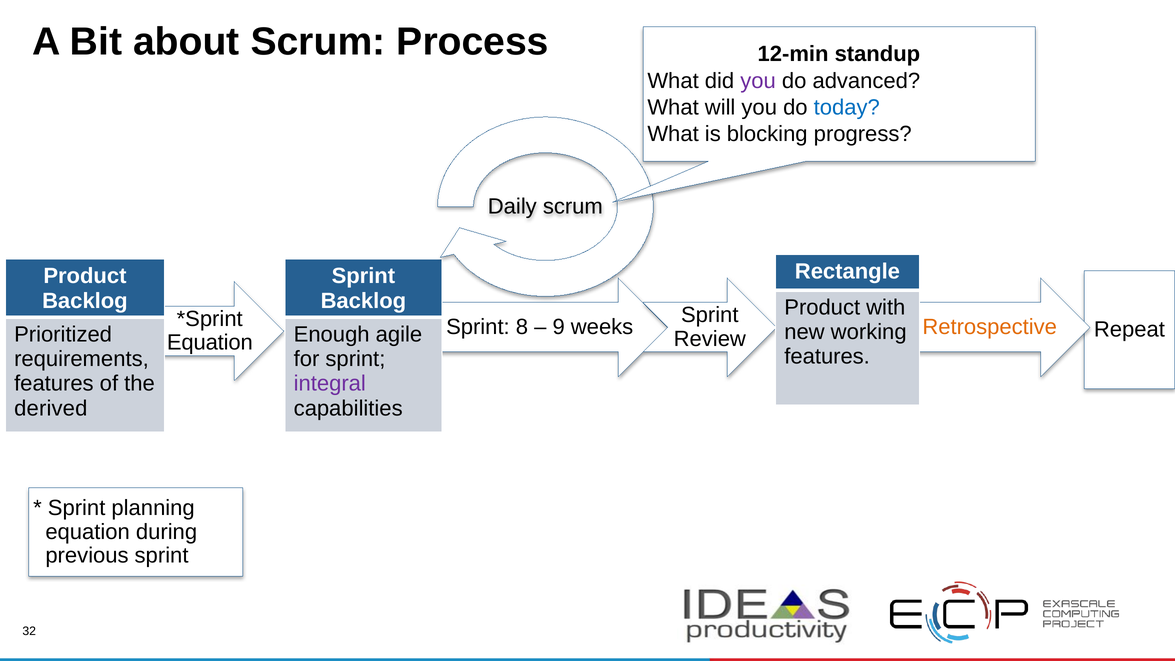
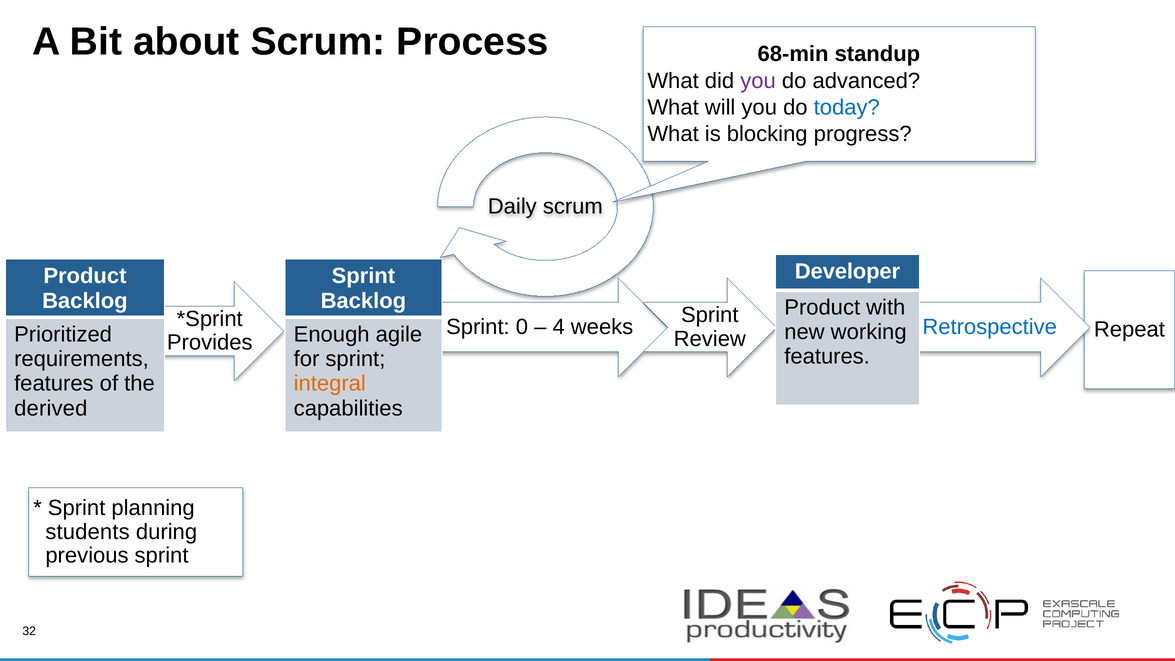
12-min: 12-min -> 68-min
Rectangle: Rectangle -> Developer
8: 8 -> 0
9: 9 -> 4
Retrospective colour: orange -> blue
Equation at (210, 343): Equation -> Provides
integral colour: purple -> orange
equation at (88, 532): equation -> students
